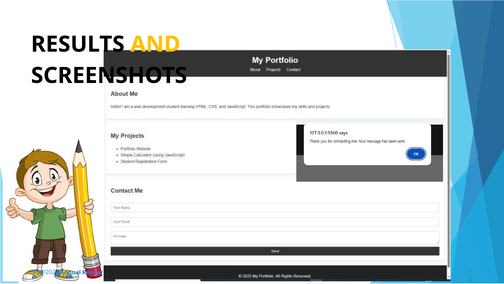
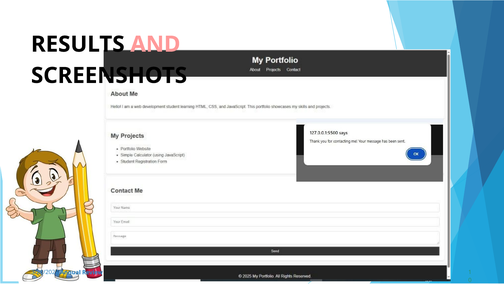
AND colour: yellow -> pink
